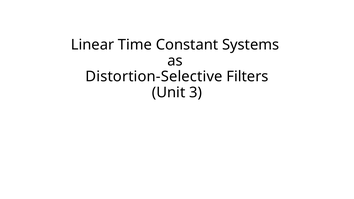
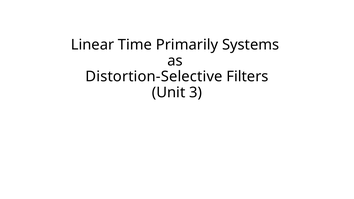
Constant: Constant -> Primarily
